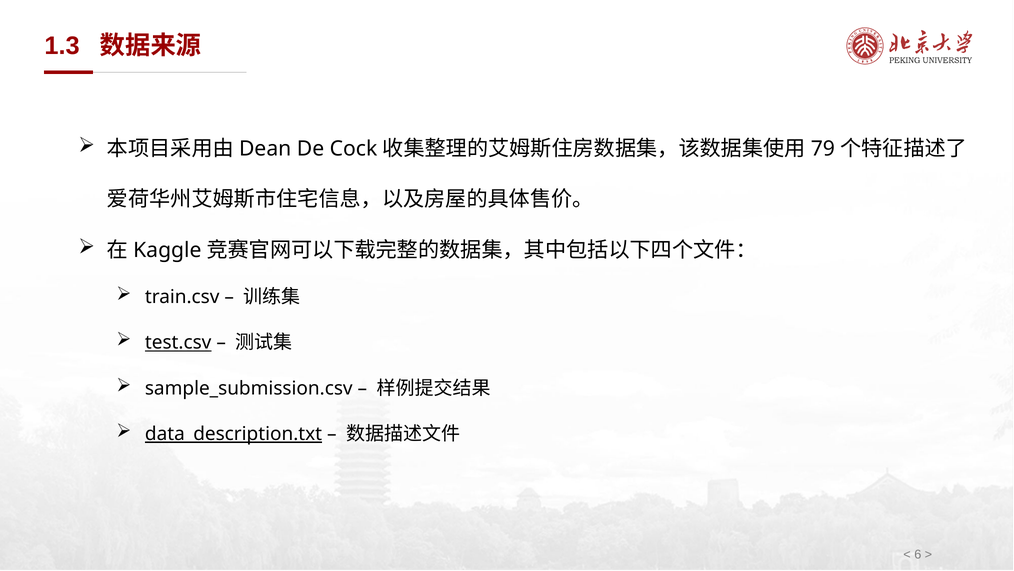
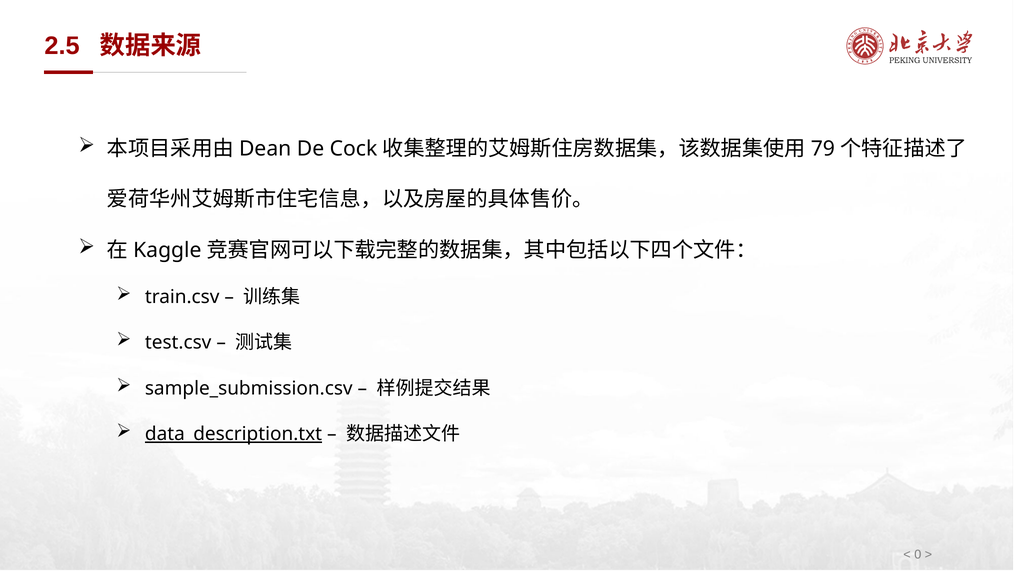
1.3: 1.3 -> 2.5
test.csv underline: present -> none
6: 6 -> 0
